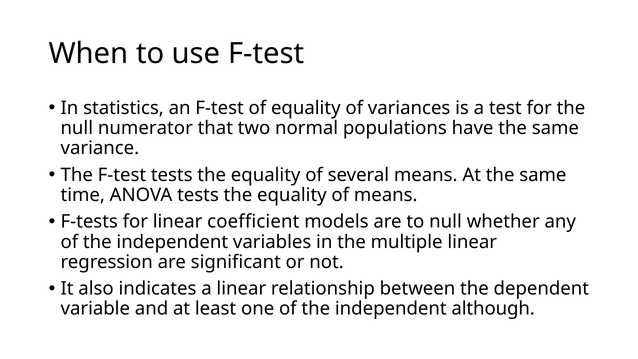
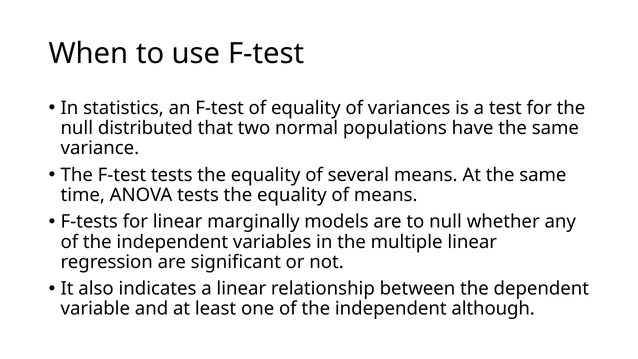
numerator: numerator -> distributed
coefficient: coefficient -> marginally
